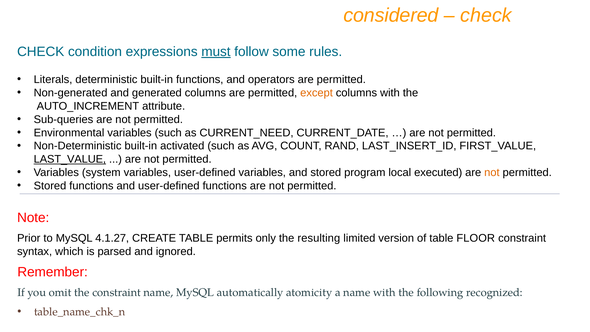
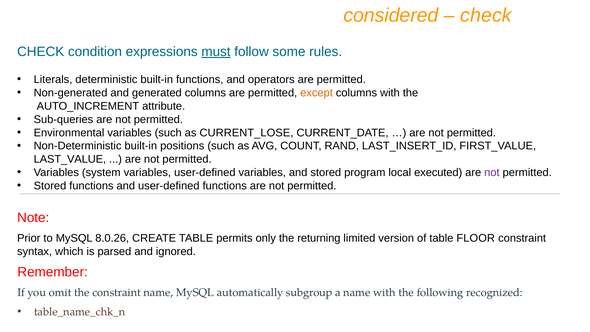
CURRENT_NEED: CURRENT_NEED -> CURRENT_LOSE
activated: activated -> positions
LAST_VALUE underline: present -> none
not at (492, 172) colour: orange -> purple
4.1.27: 4.1.27 -> 8.0.26
resulting: resulting -> returning
atomicity: atomicity -> subgroup
